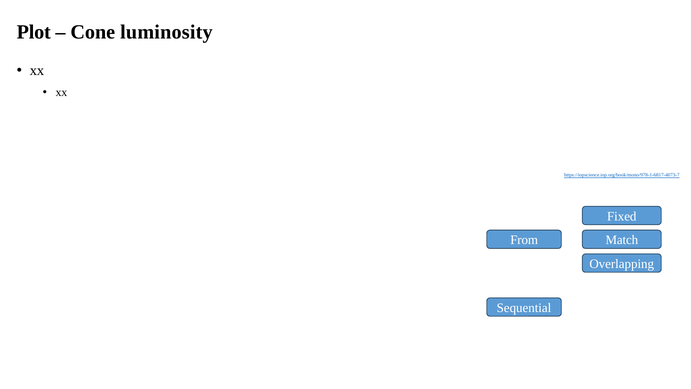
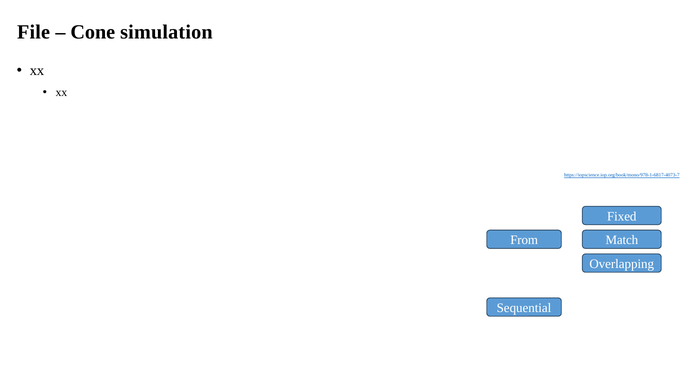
Plot: Plot -> File
luminosity: luminosity -> simulation
